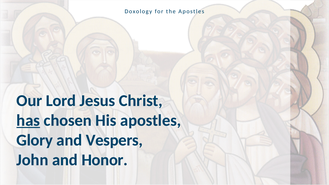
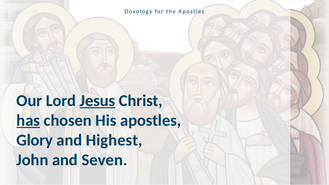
Jesus underline: none -> present
Vespers: Vespers -> Highest
Honor: Honor -> Seven
